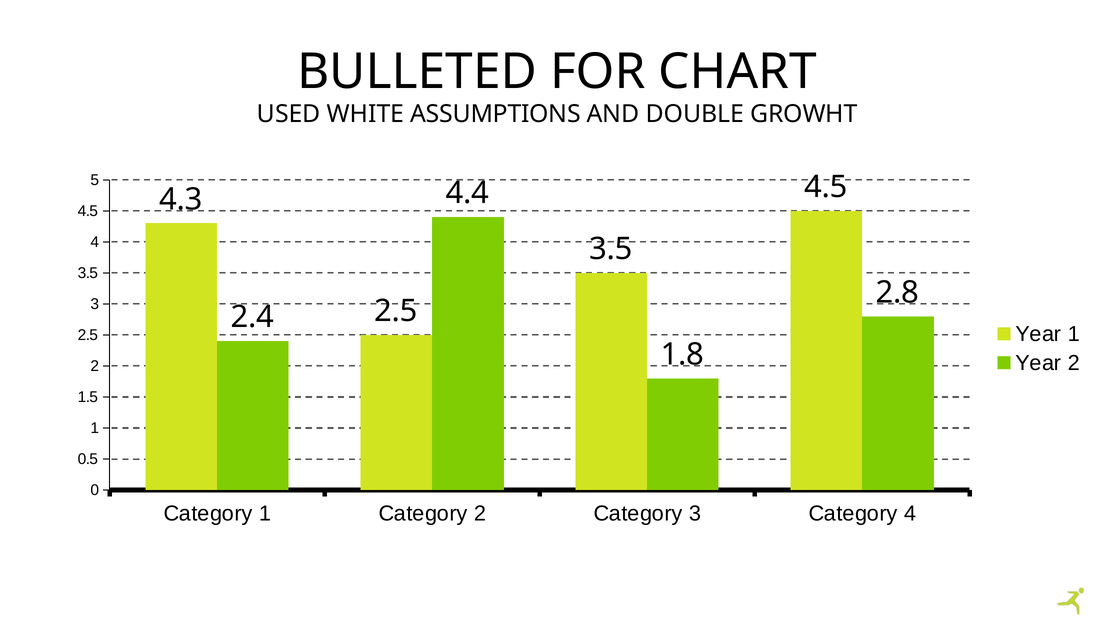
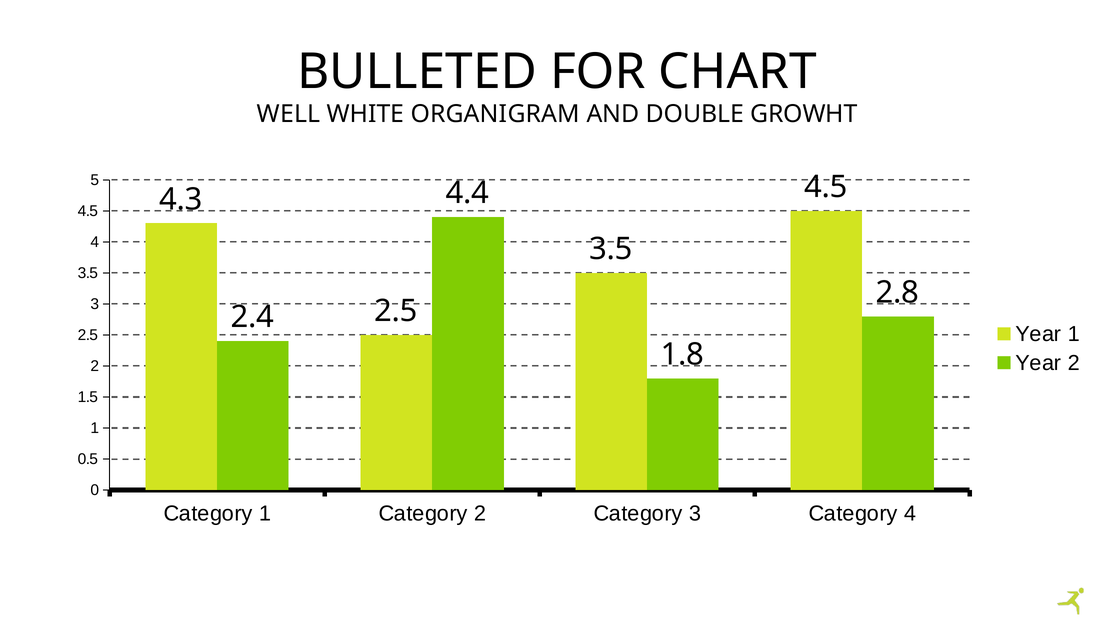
USED: USED -> WELL
ASSUMPTIONS: ASSUMPTIONS -> ORGANIGRAM
